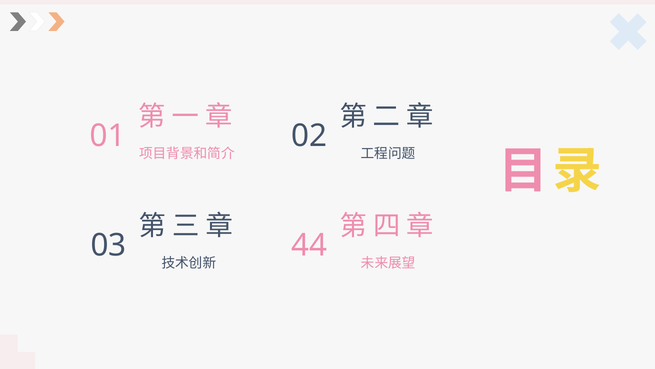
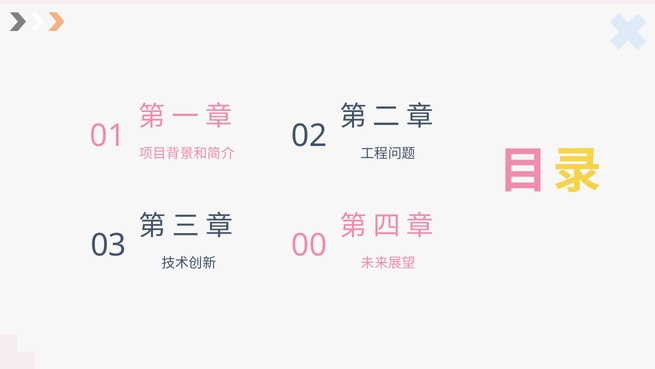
44: 44 -> 00
